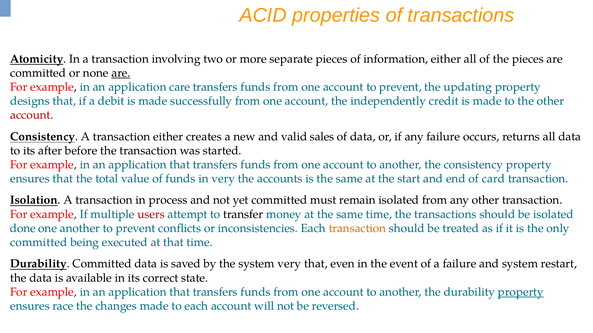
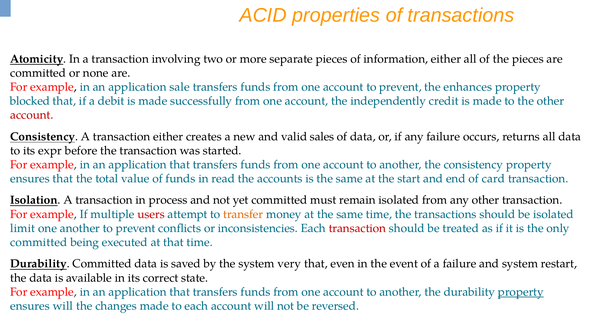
are at (121, 73) underline: present -> none
care: care -> sale
updating: updating -> enhances
designs: designs -> blocked
after: after -> expr
in very: very -> read
transfer colour: black -> orange
done: done -> limit
transaction at (357, 229) colour: orange -> red
ensures race: race -> will
